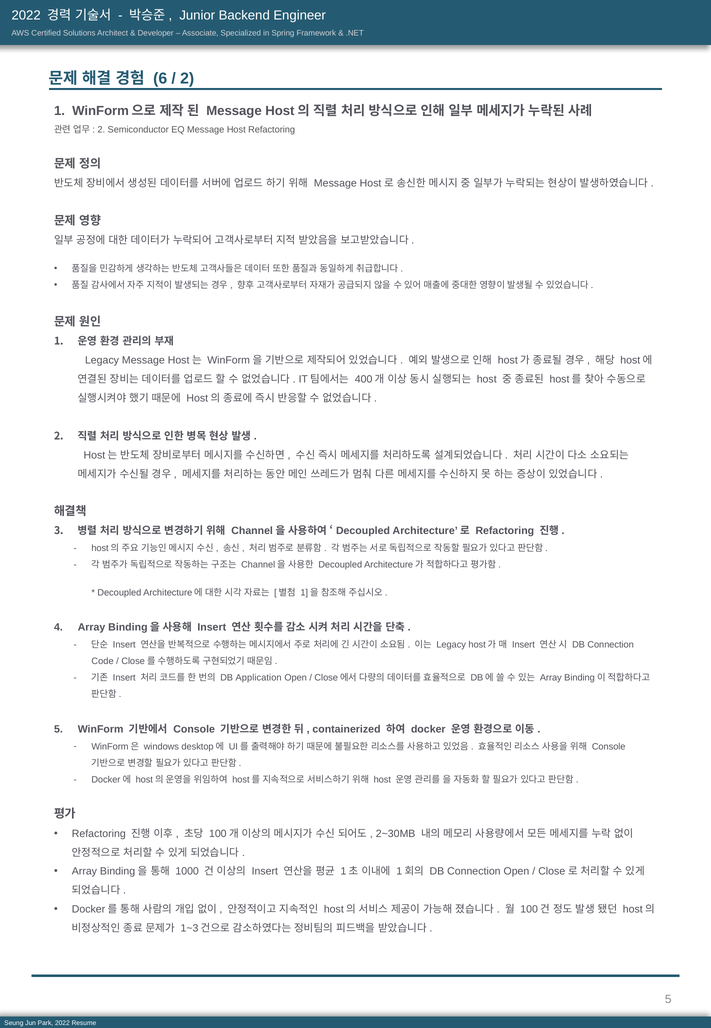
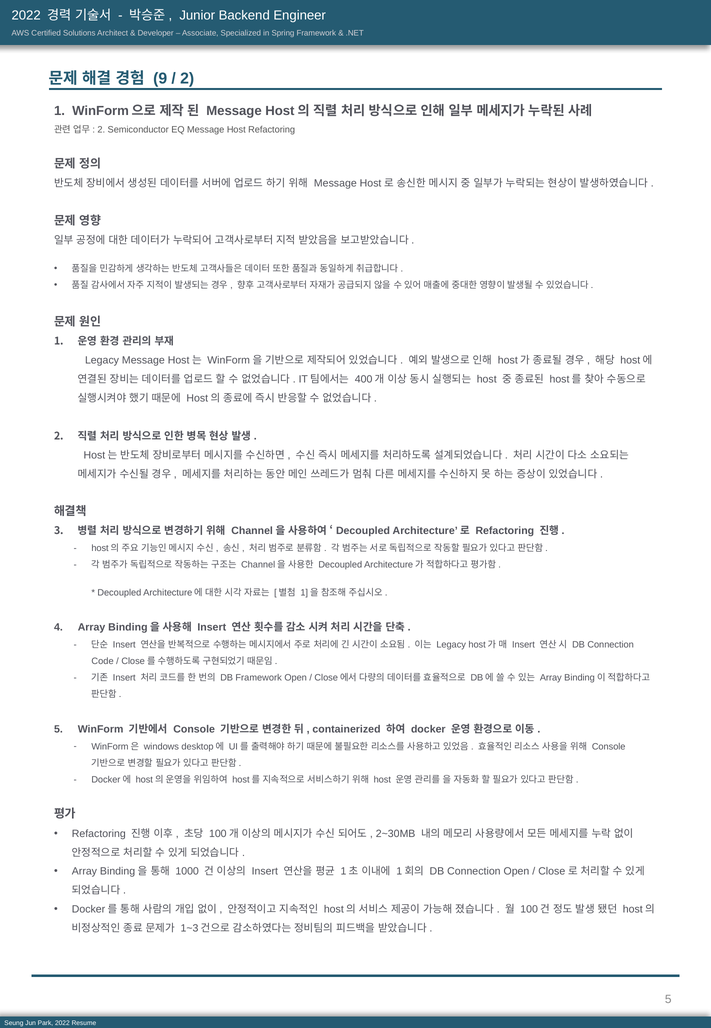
6: 6 -> 9
DB Application: Application -> Framework
